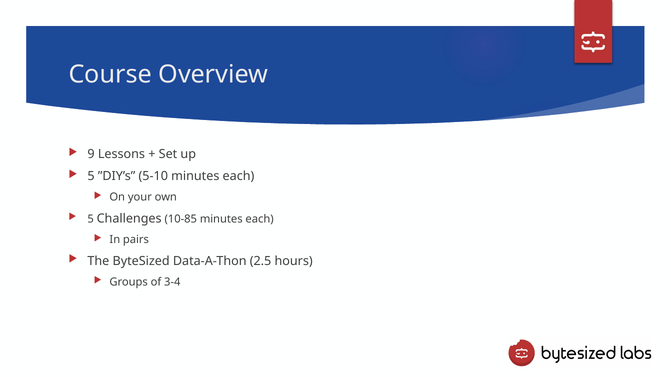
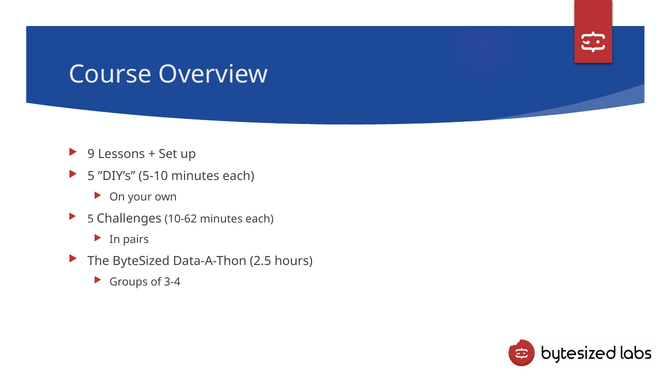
10-85: 10-85 -> 10-62
